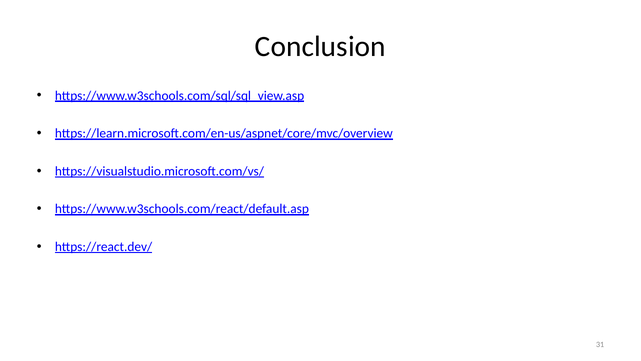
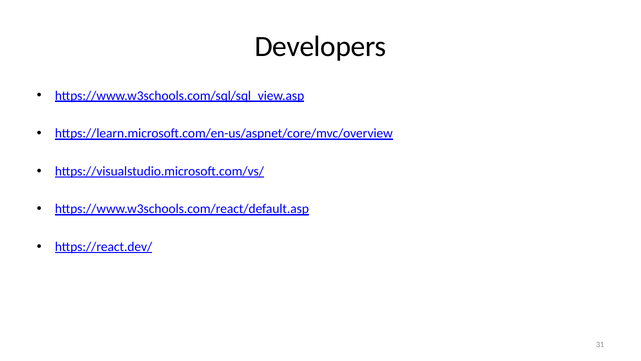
Conclusion: Conclusion -> Developers
